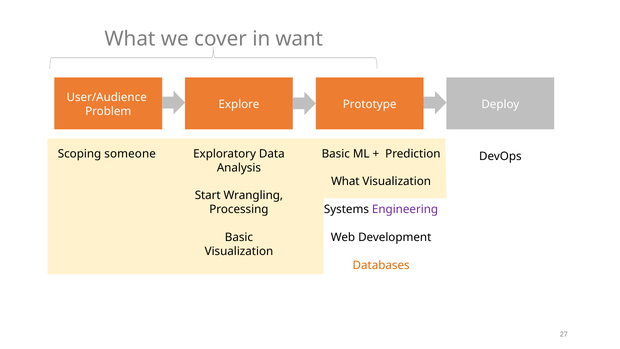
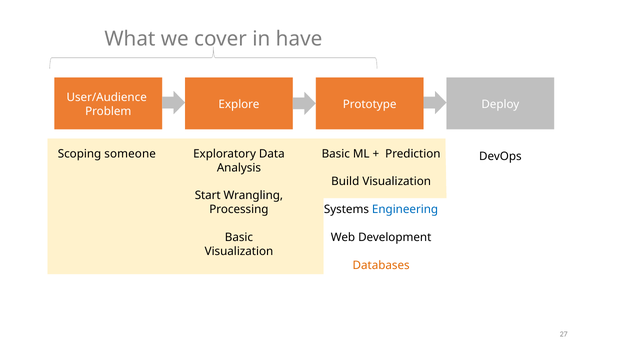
want: want -> have
What at (345, 182): What -> Build
Engineering colour: purple -> blue
